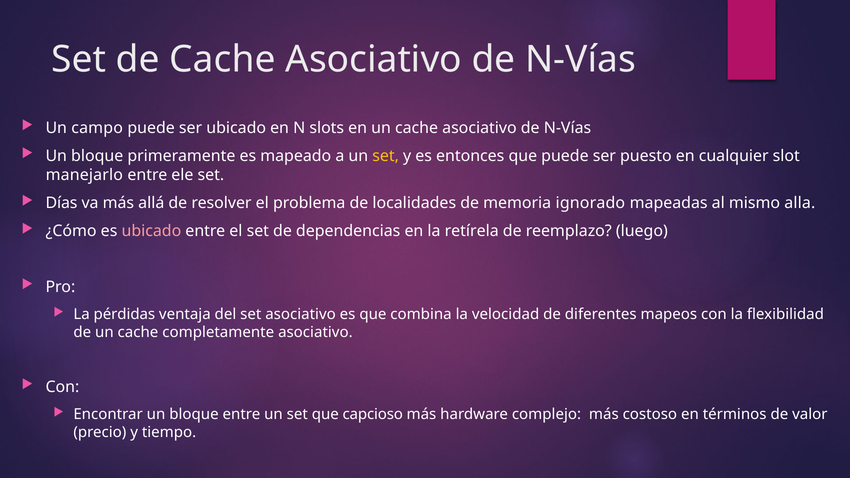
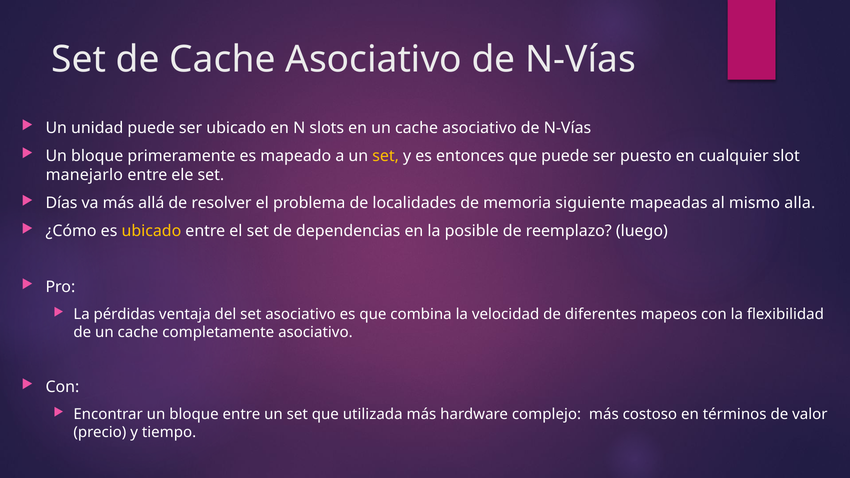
campo: campo -> unidad
ignorado: ignorado -> siguiente
ubicado at (151, 231) colour: pink -> yellow
retírela: retírela -> posible
capcioso: capcioso -> utilizada
